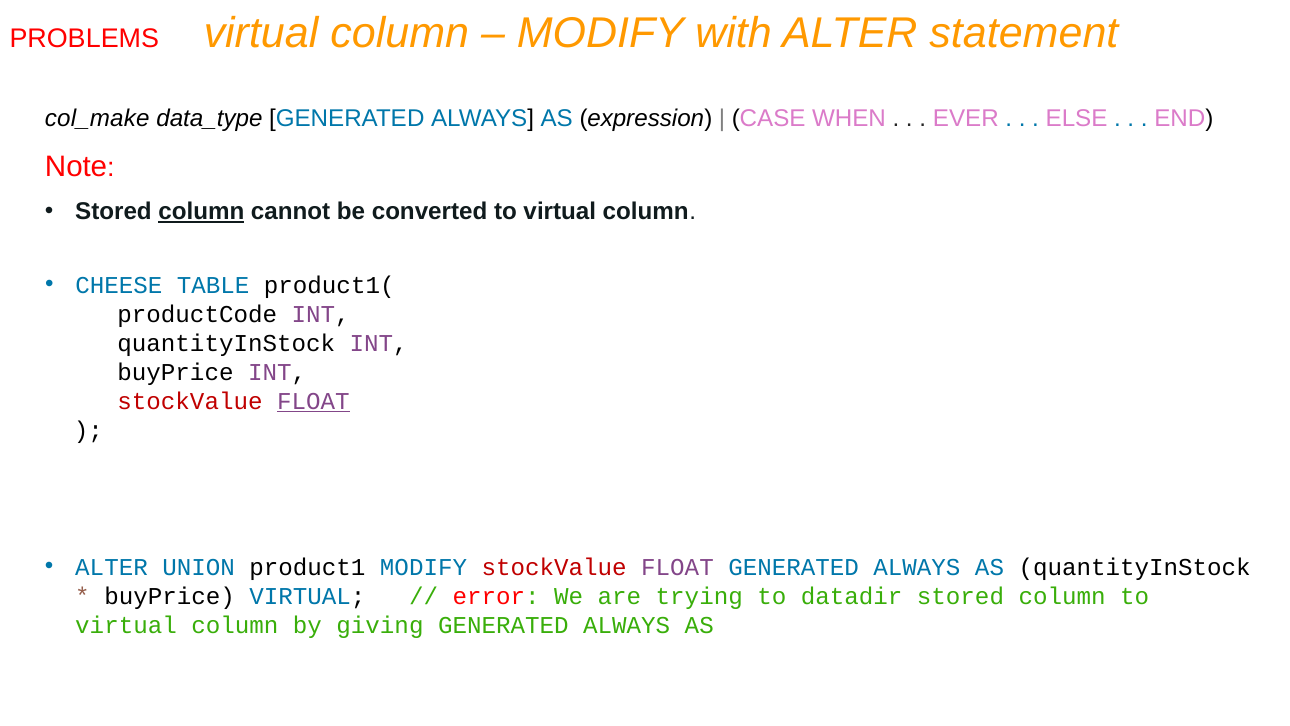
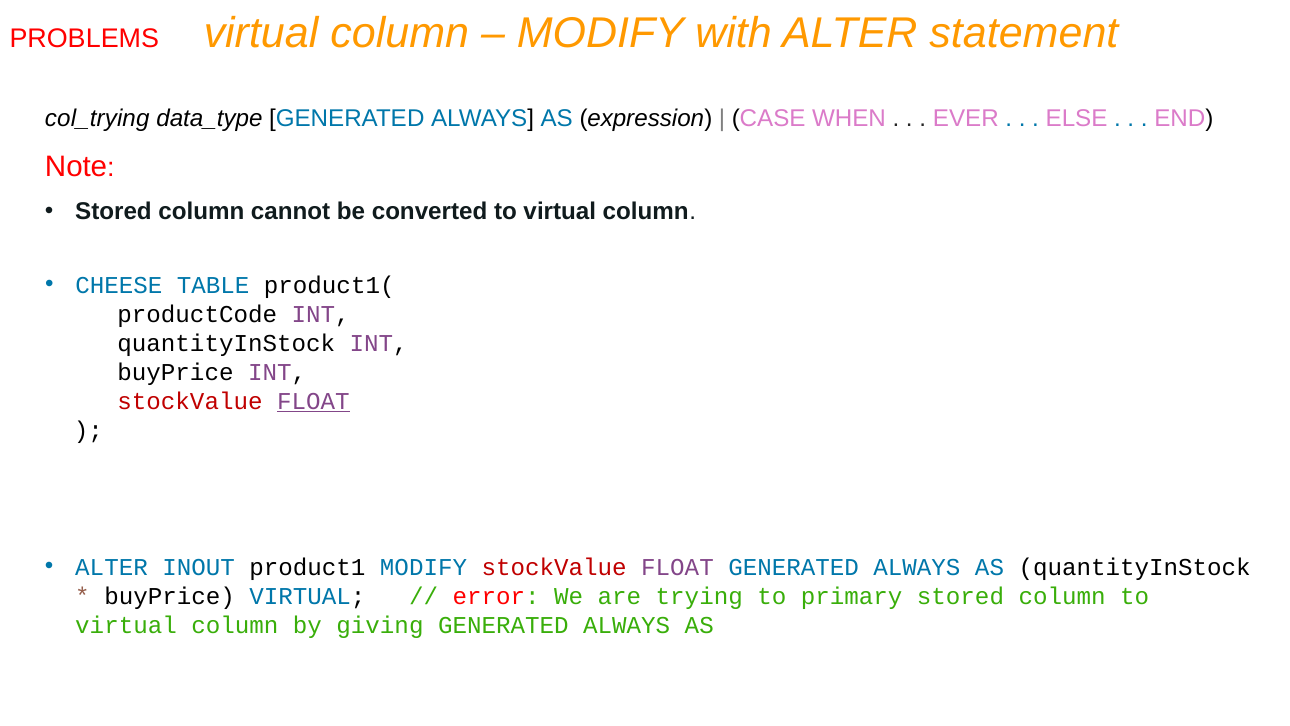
col_make: col_make -> col_trying
column at (201, 211) underline: present -> none
UNION: UNION -> INOUT
datadir: datadir -> primary
